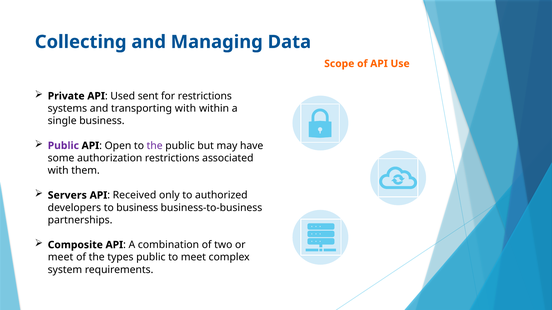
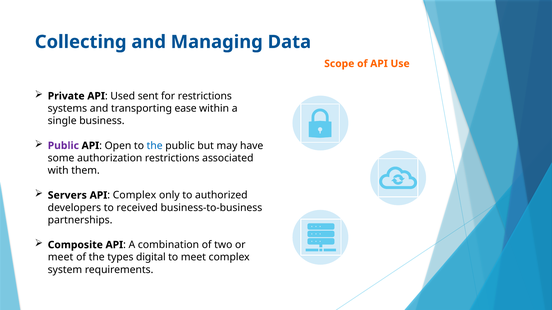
transporting with: with -> ease
the at (155, 146) colour: purple -> blue
Received at (135, 196): Received -> Complex
to business: business -> received
types public: public -> digital
